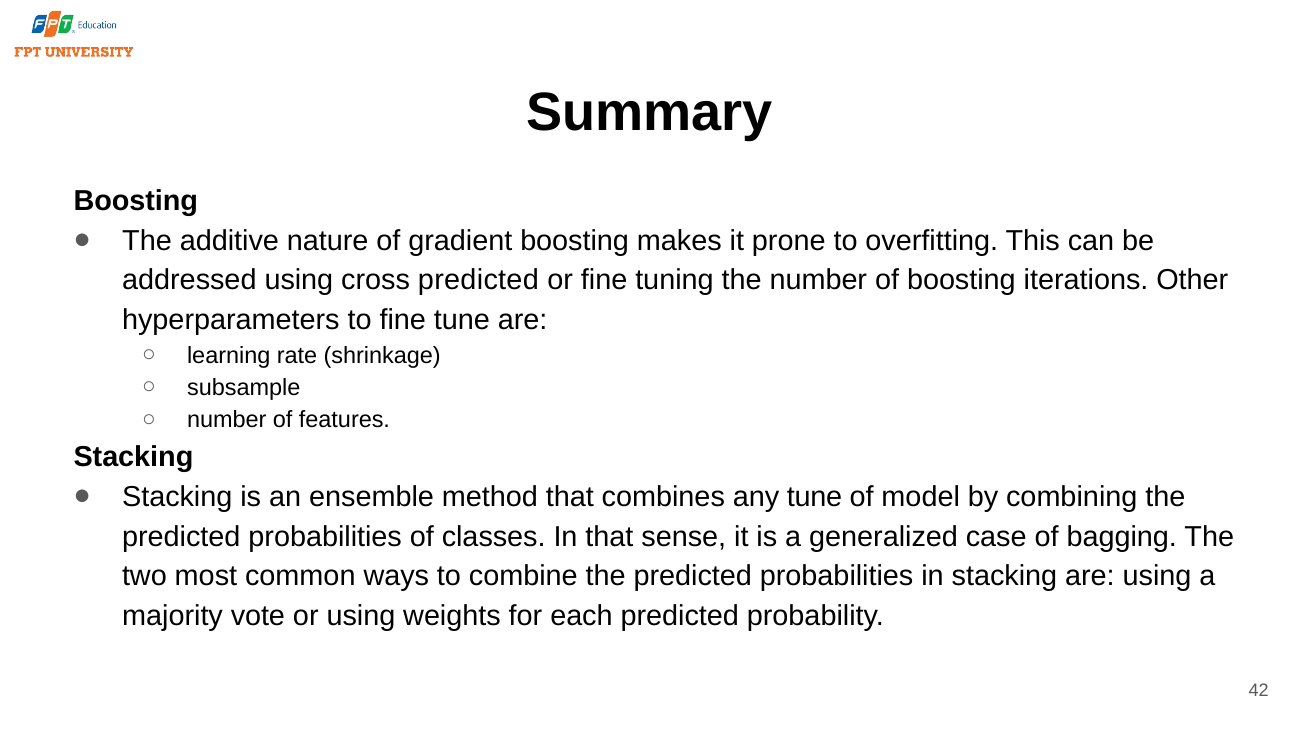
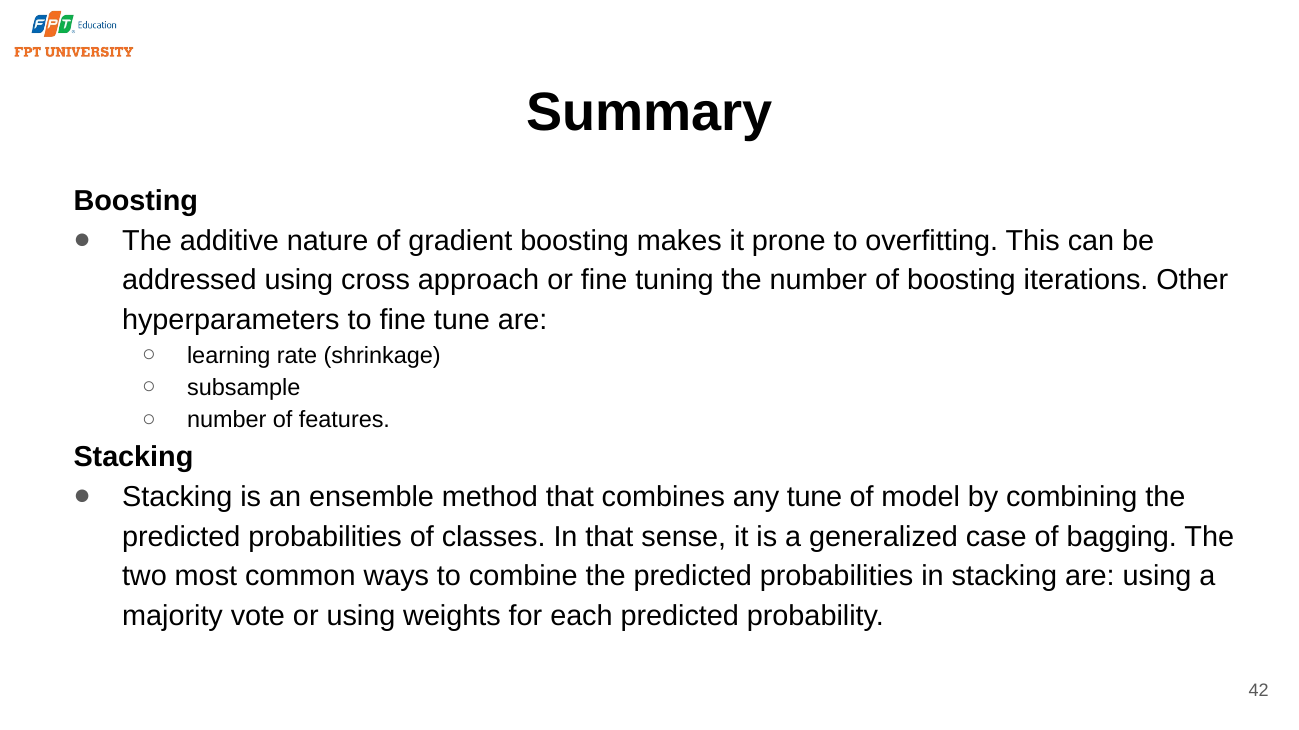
cross predicted: predicted -> approach
